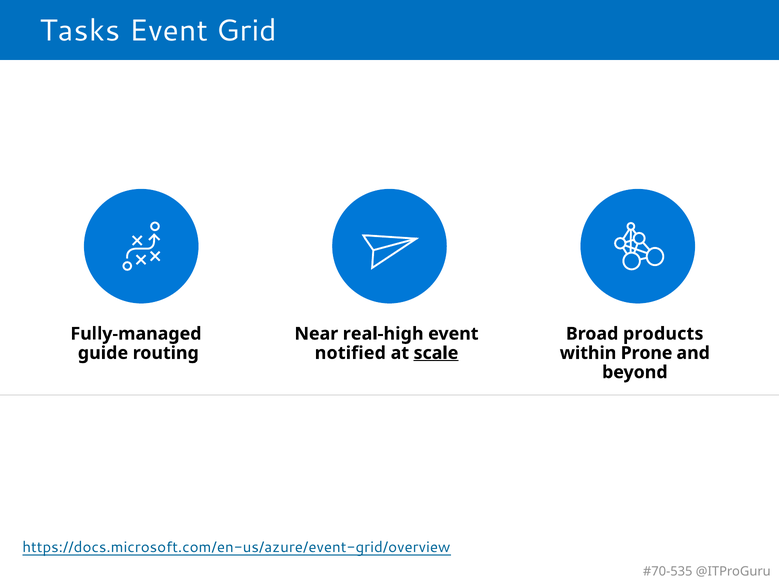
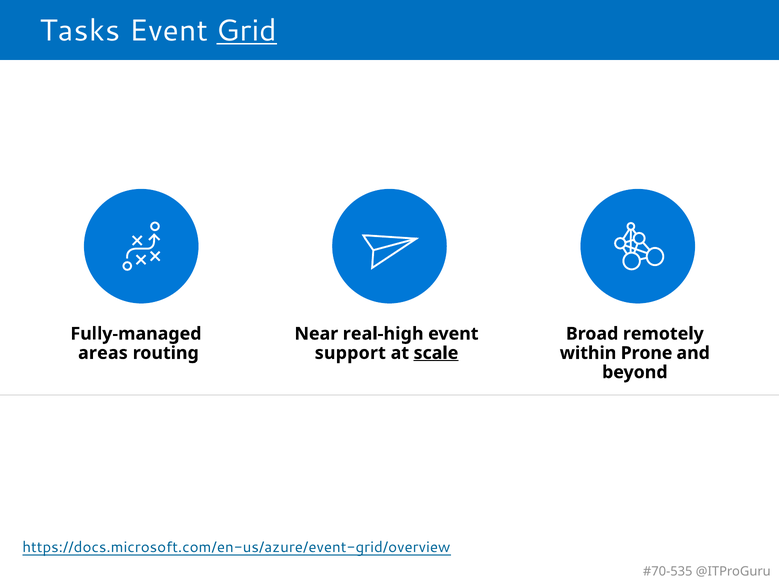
Grid underline: none -> present
products: products -> remotely
guide: guide -> areas
notified: notified -> support
